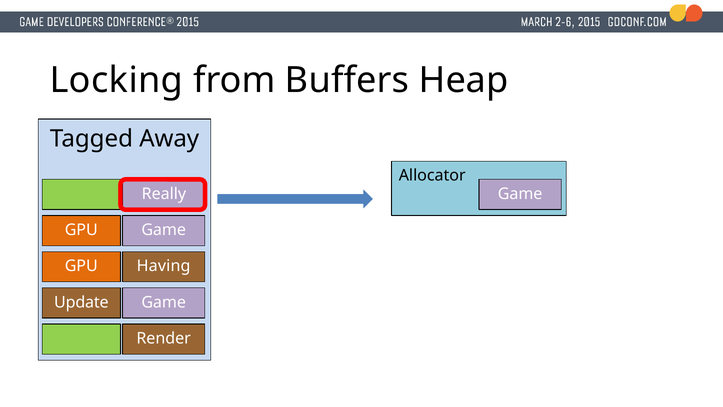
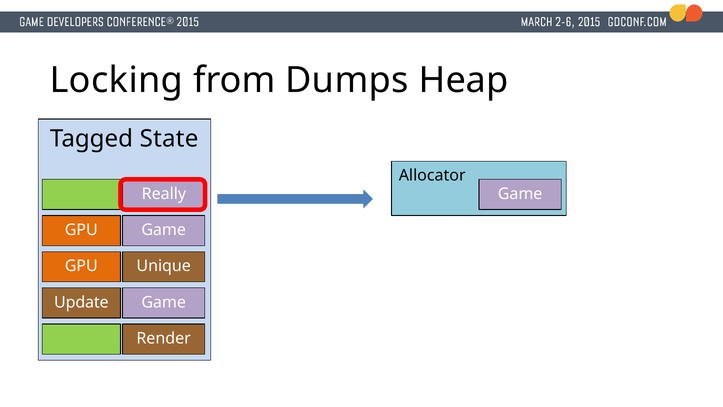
Buffers: Buffers -> Dumps
Away: Away -> State
Having: Having -> Unique
